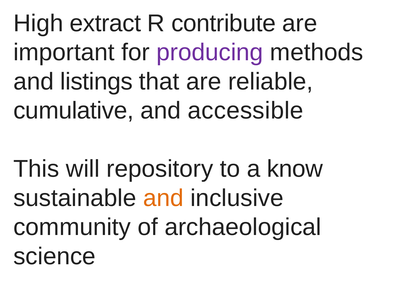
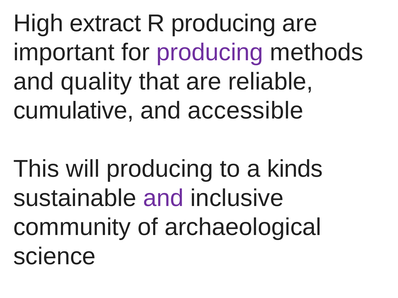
R contribute: contribute -> producing
listings: listings -> quality
will repository: repository -> producing
know: know -> kinds
and at (163, 198) colour: orange -> purple
